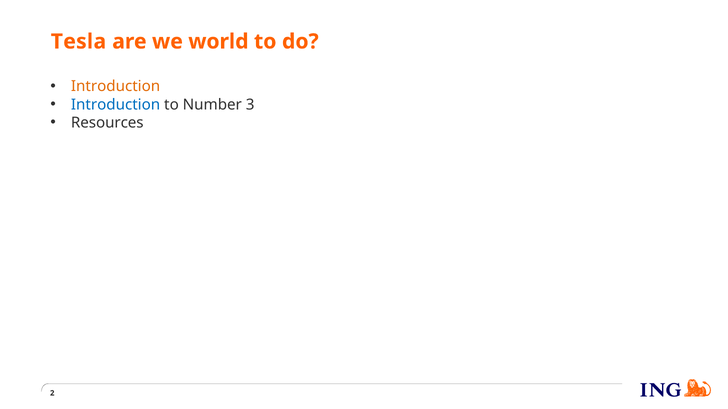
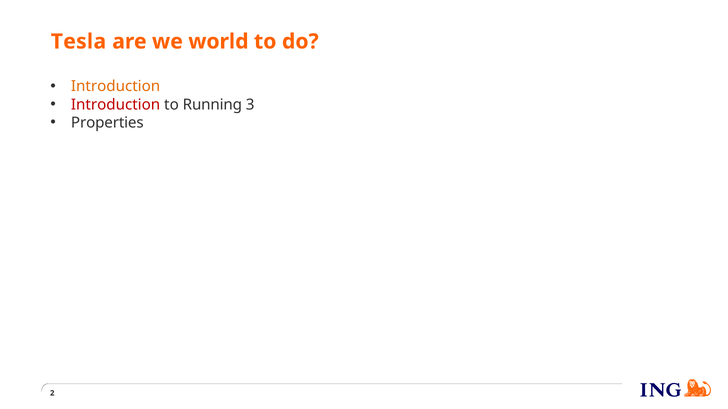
Introduction at (116, 105) colour: blue -> red
Number: Number -> Running
Resources: Resources -> Properties
